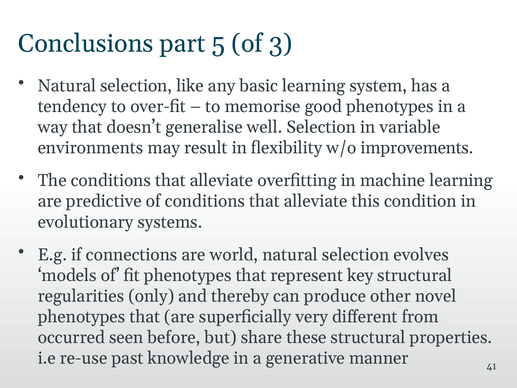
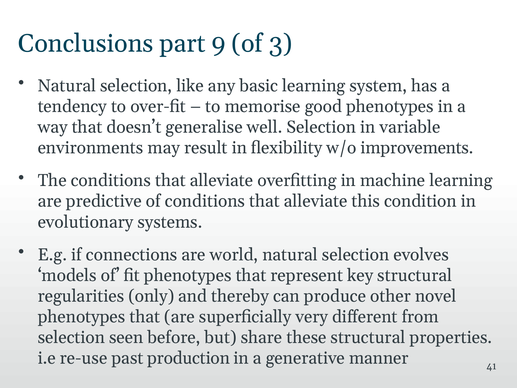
5: 5 -> 9
occurred at (71, 337): occurred -> selection
knowledge: knowledge -> production
